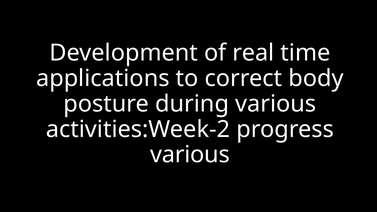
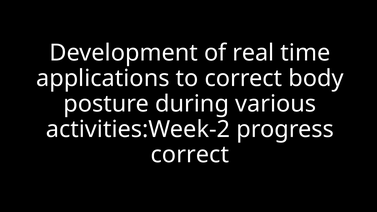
various at (190, 155): various -> correct
